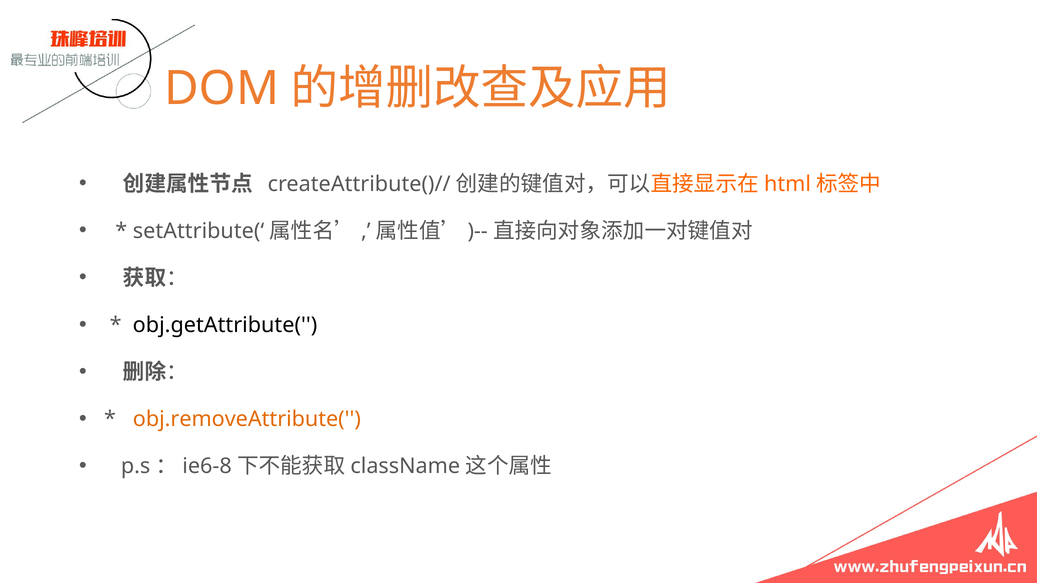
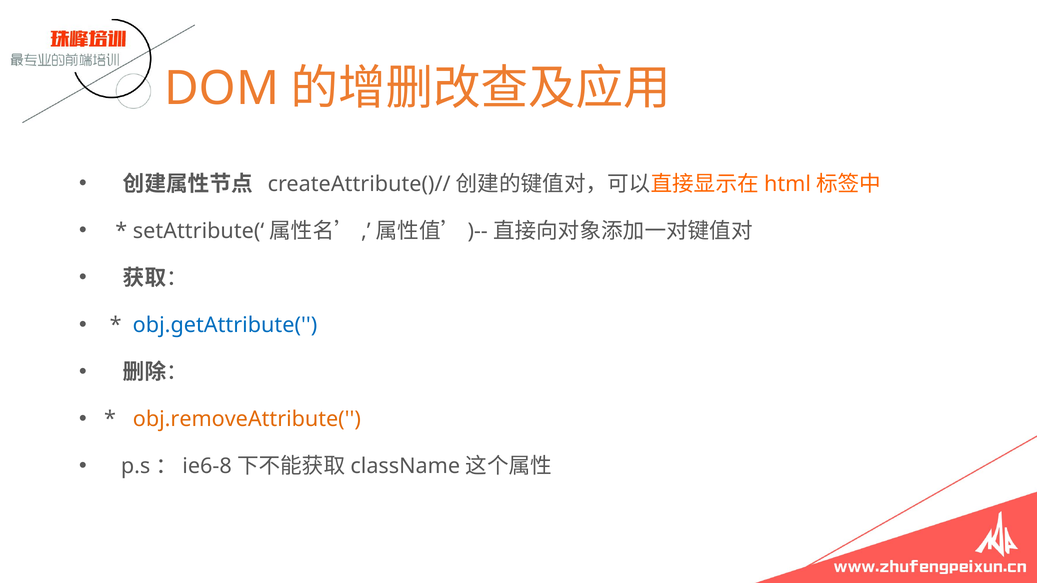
obj.getAttribute( colour: black -> blue
